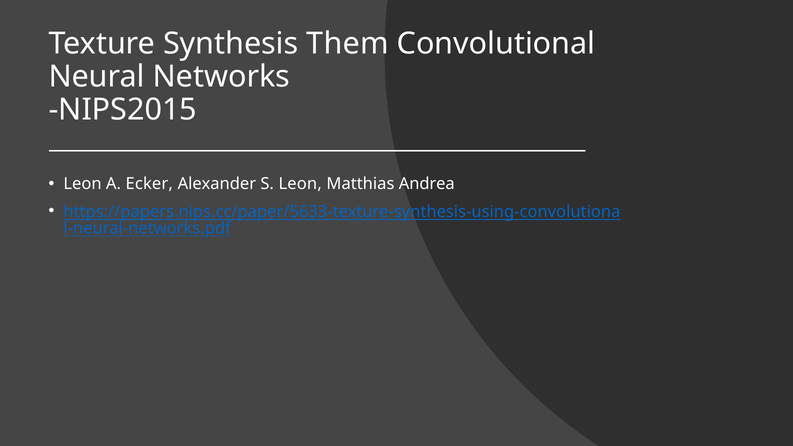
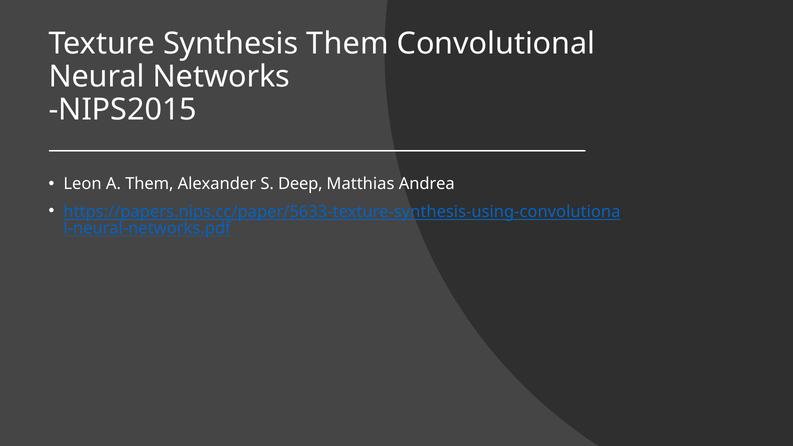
A Ecker: Ecker -> Them
S Leon: Leon -> Deep
